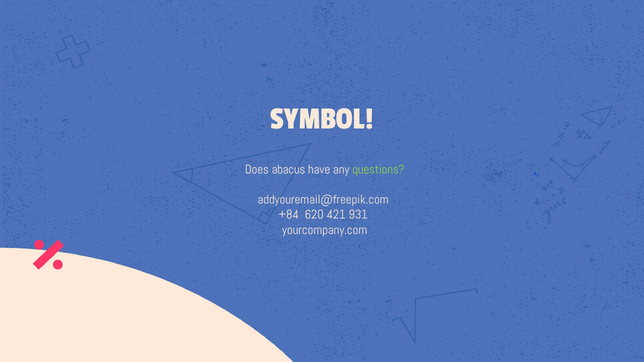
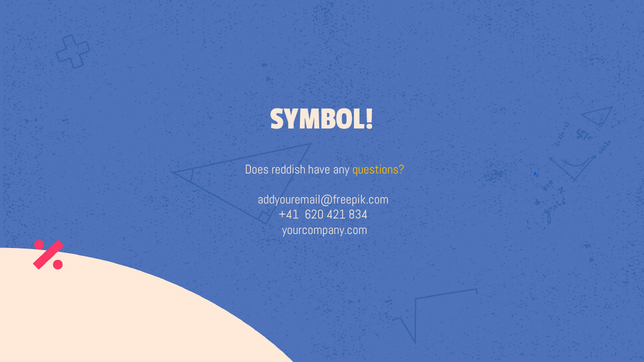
abacus: abacus -> reddish
questions colour: light green -> yellow
+84: +84 -> +41
931: 931 -> 834
